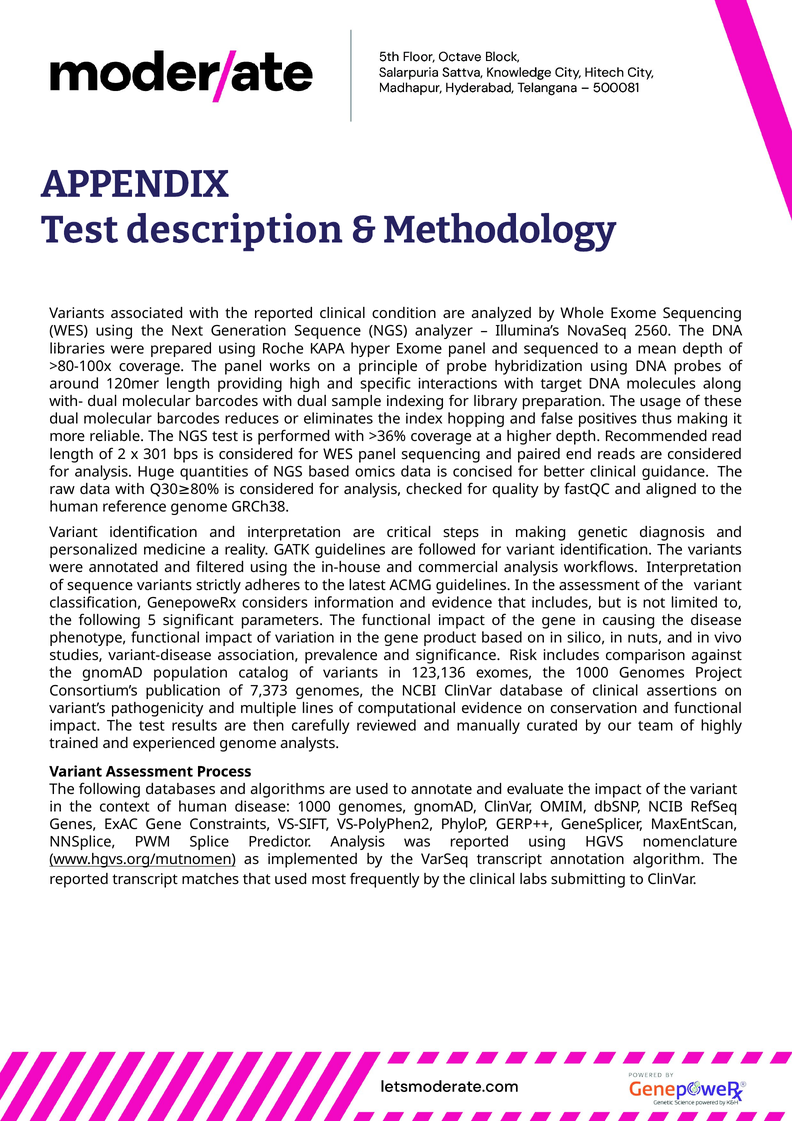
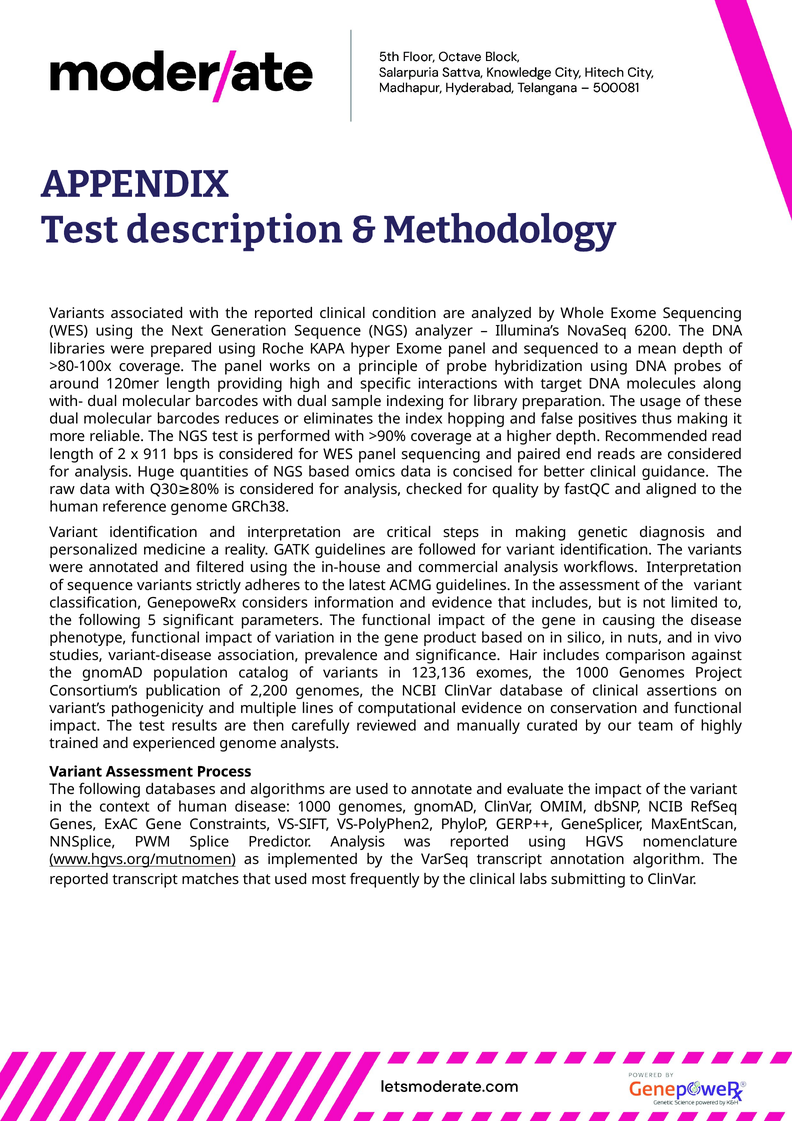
2560: 2560 -> 6200
>36%: >36% -> >90%
301: 301 -> 911
Risk: Risk -> Hair
7,373: 7,373 -> 2,200
